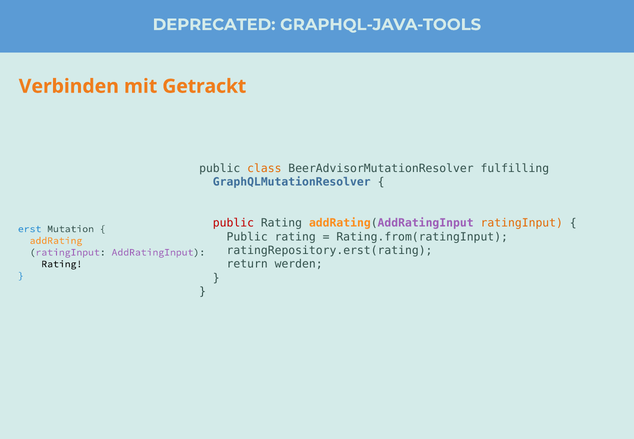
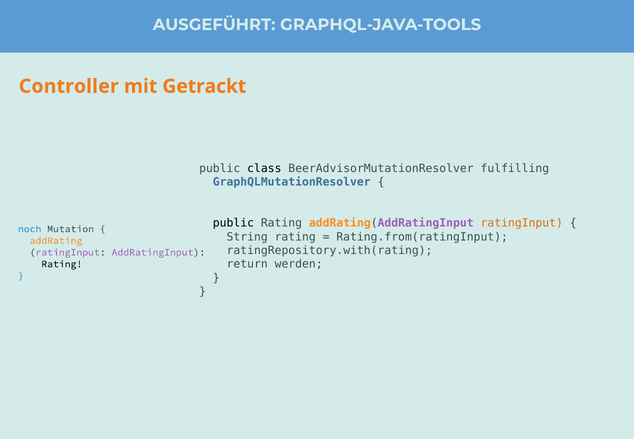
DEPRECATED: DEPRECATED -> AUSGEFÜHRT
Verbinden: Verbinden -> Controller
class colour: orange -> black
public at (233, 223) colour: red -> black
erst: erst -> noch
Public at (247, 237): Public -> String
ratingRepository.erst(rating: ratingRepository.erst(rating -> ratingRepository.with(rating
